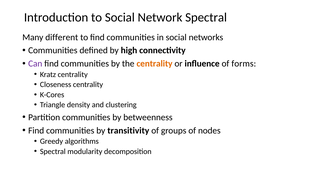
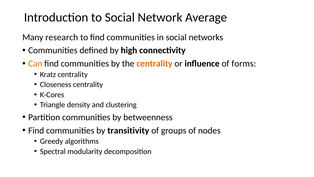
Network Spectral: Spectral -> Average
different: different -> research
Can colour: purple -> orange
